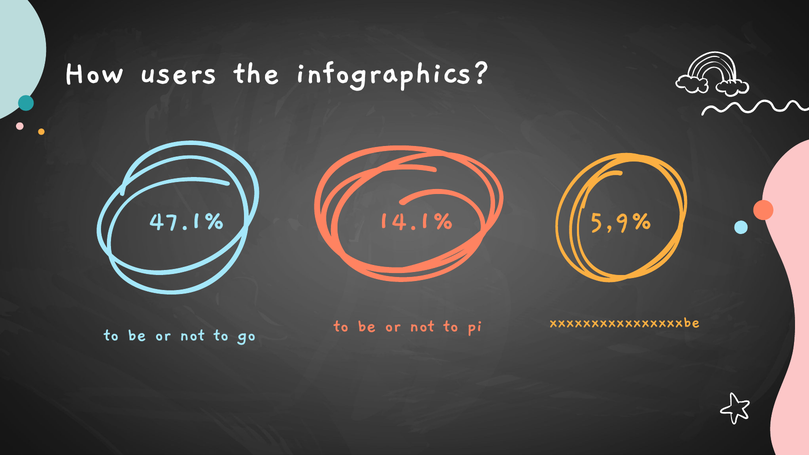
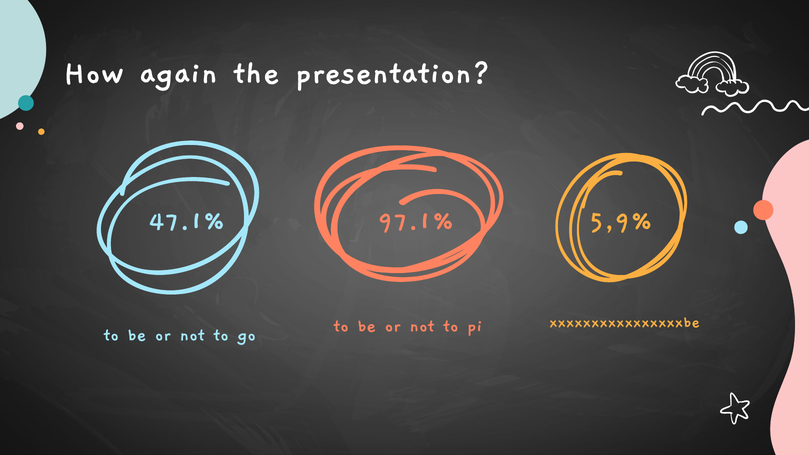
users: users -> again
infographics: infographics -> presentation
14.1%: 14.1% -> 97.1%
